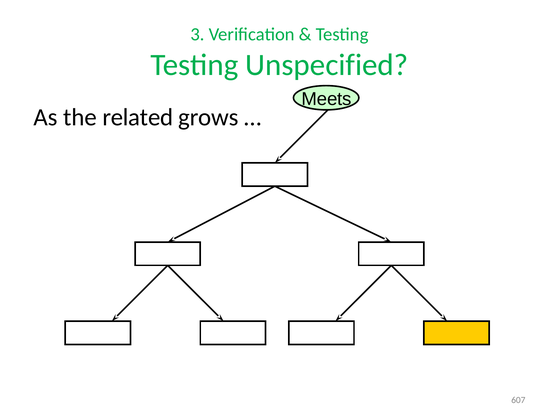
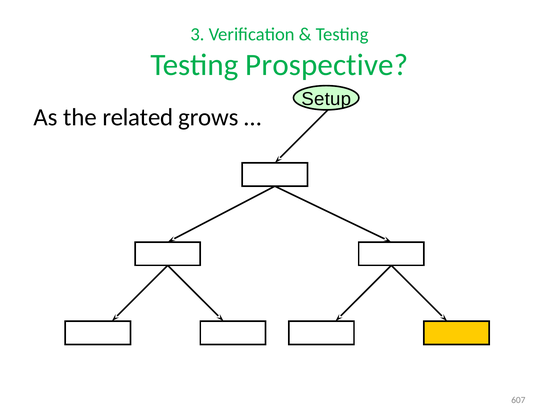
Unspecified: Unspecified -> Prospective
Meets: Meets -> Setup
